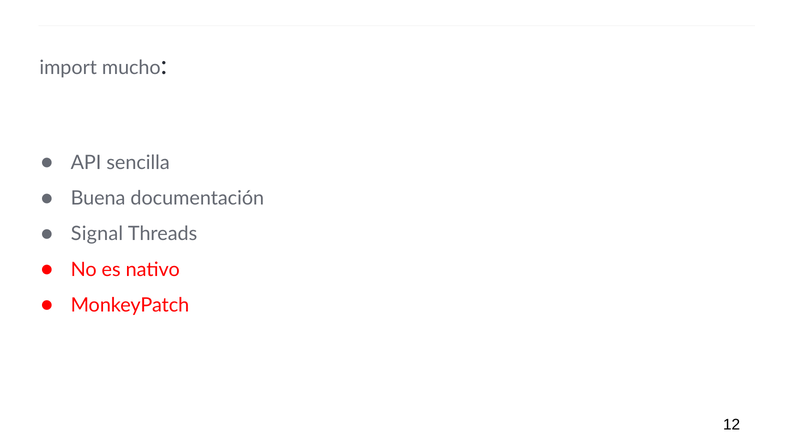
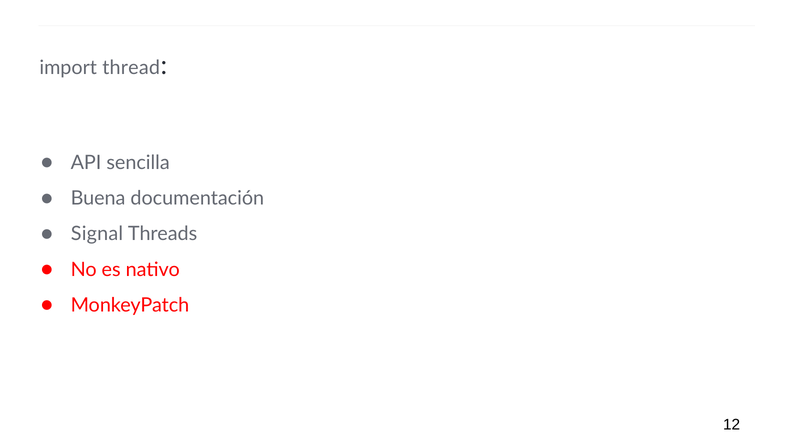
mucho: mucho -> thread
